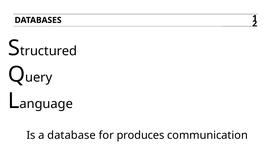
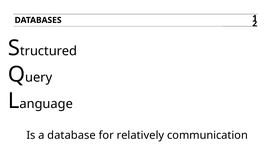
produces: produces -> relatively
